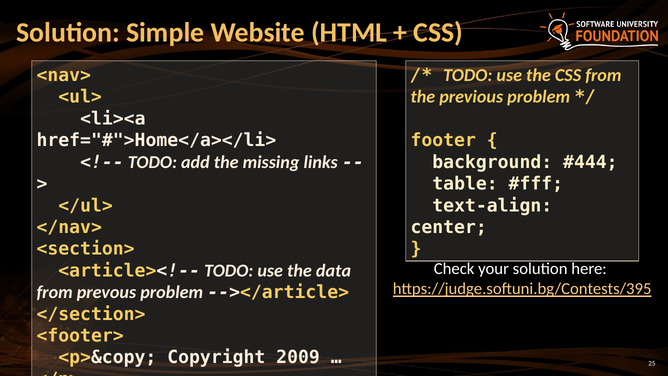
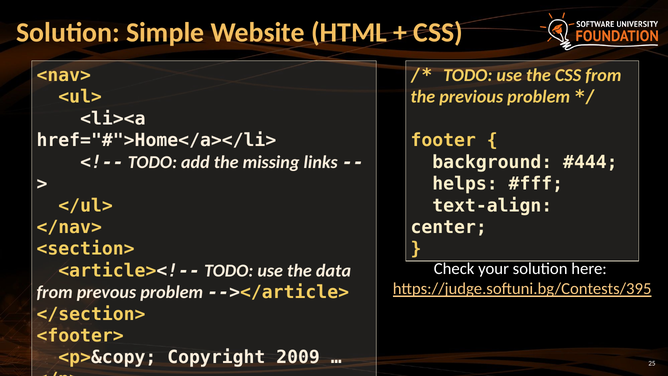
table: table -> helps
